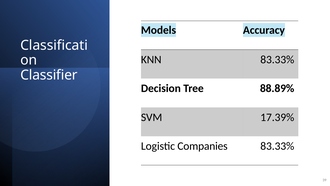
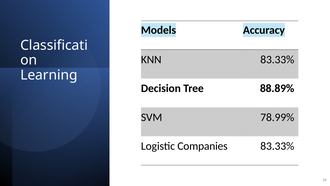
Classifier: Classifier -> Learning
17.39%: 17.39% -> 78.99%
